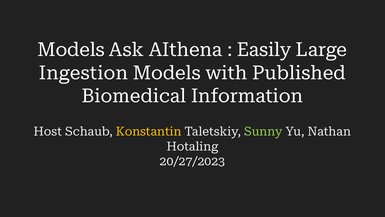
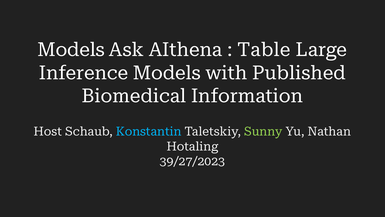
Easily: Easily -> Table
Ingestion: Ingestion -> Inference
Konstantin colour: yellow -> light blue
20/27/2023: 20/27/2023 -> 39/27/2023
